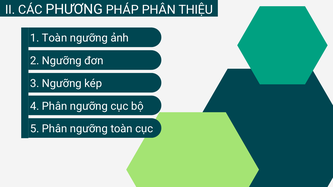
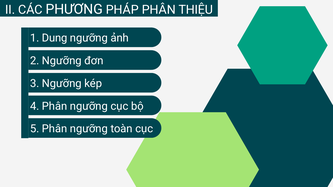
1 Toàn: Toàn -> Dung
